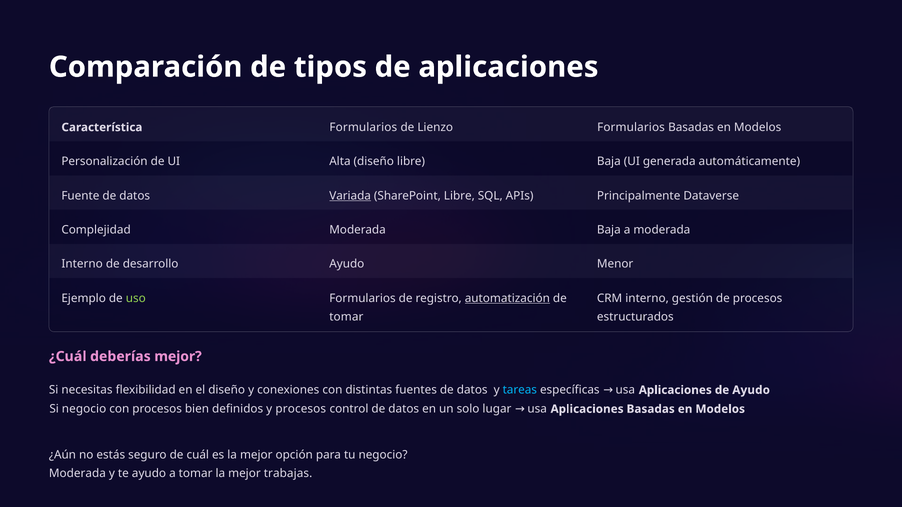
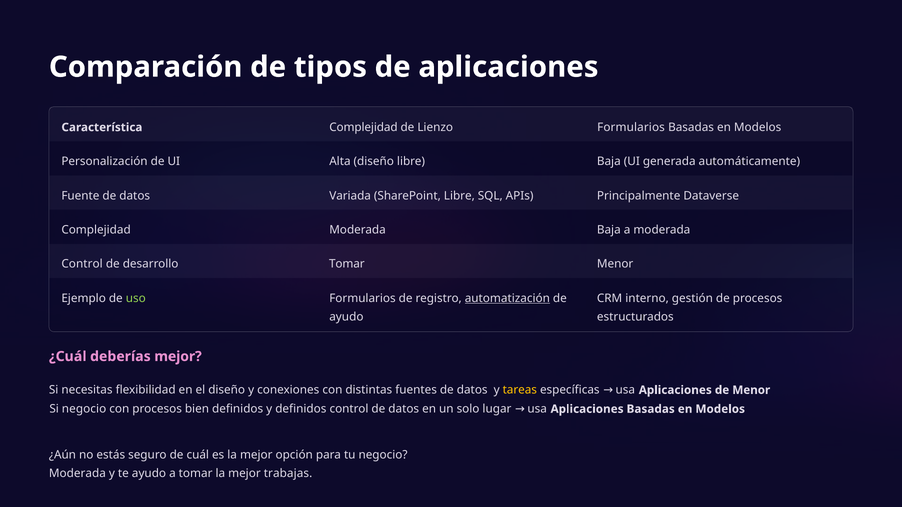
Característica Formularios: Formularios -> Complejidad
Variada underline: present -> none
Interno at (82, 264): Interno -> Control
desarrollo Ayudo: Ayudo -> Tomar
tomar at (346, 317): tomar -> ayudo
de Ayudo: Ayudo -> Menor
tareas colour: light blue -> yellow
y procesos: procesos -> definidos
